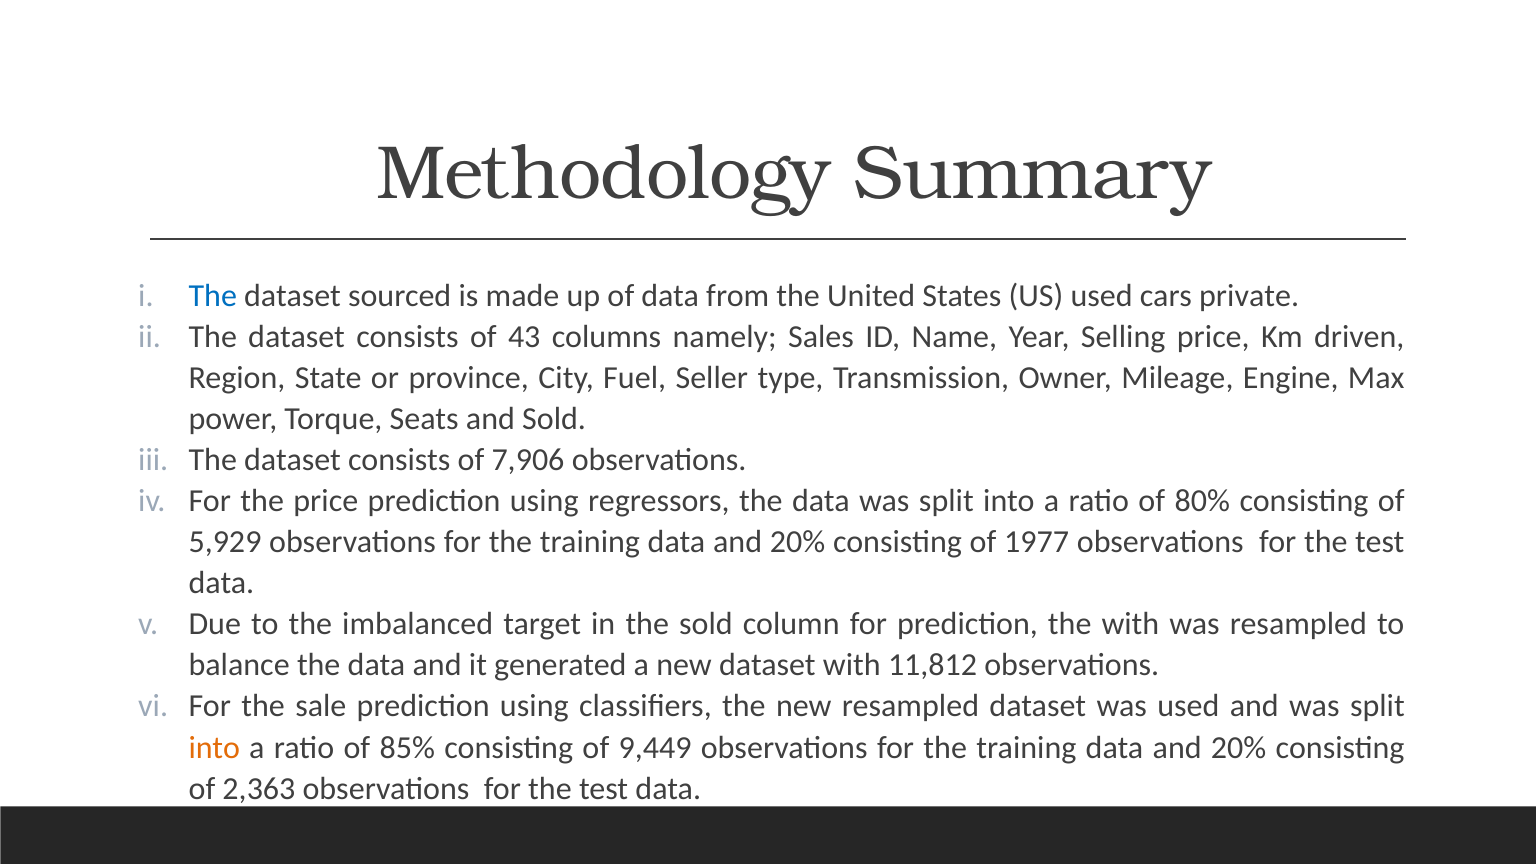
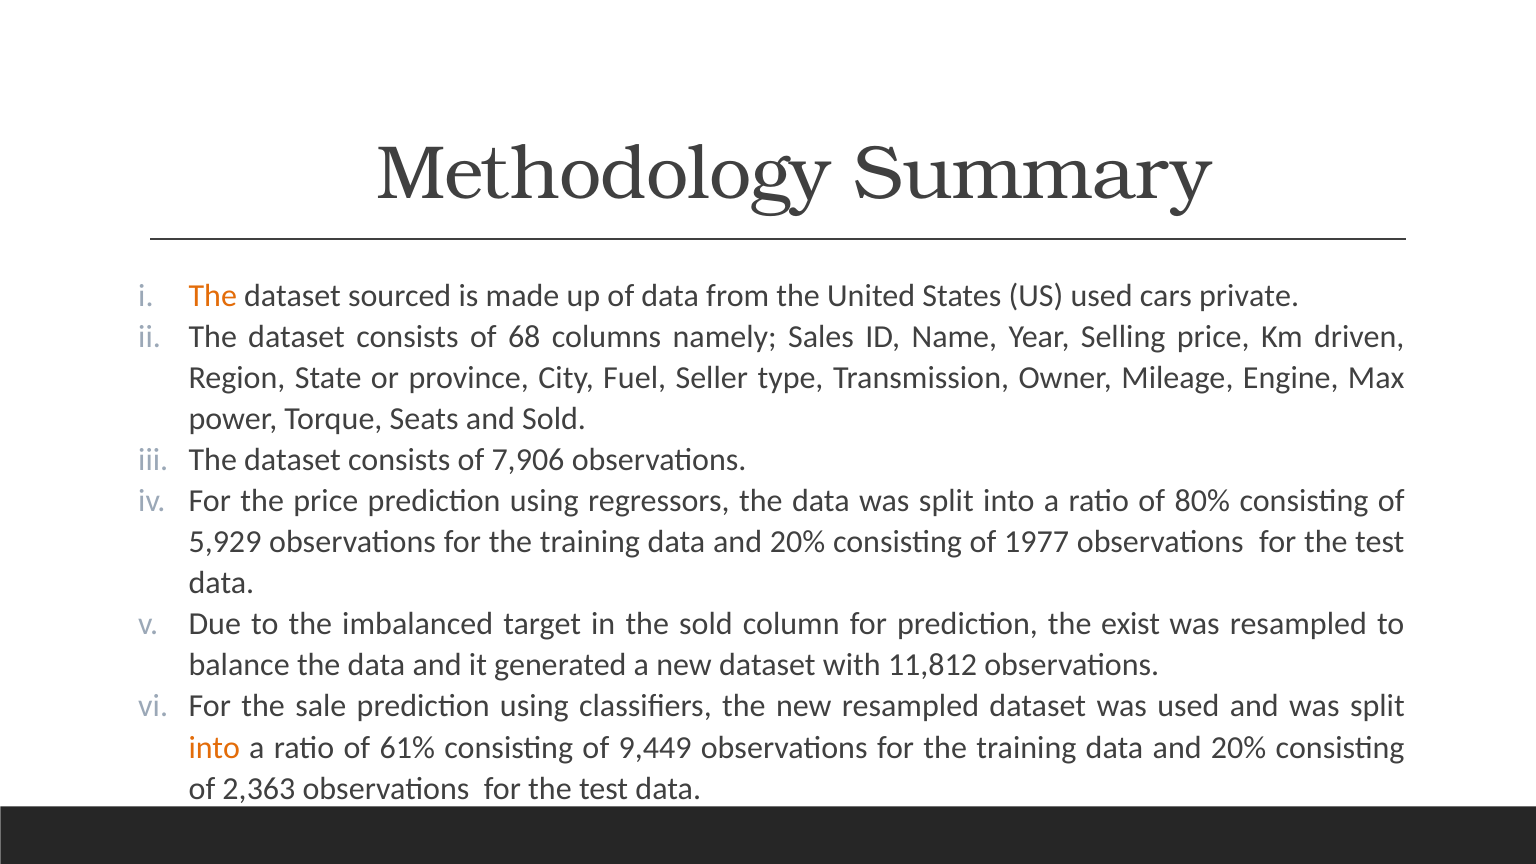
The at (213, 295) colour: blue -> orange
43: 43 -> 68
the with: with -> exist
85%: 85% -> 61%
